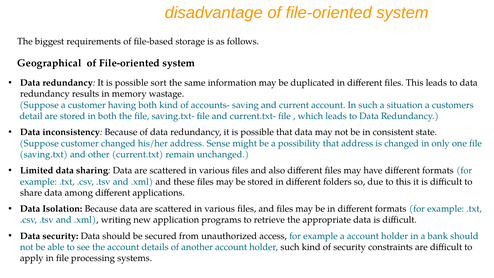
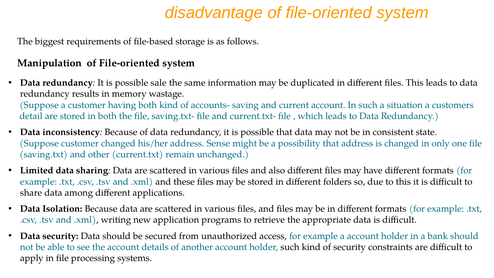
Geographical: Geographical -> Manipulation
sort: sort -> sale
